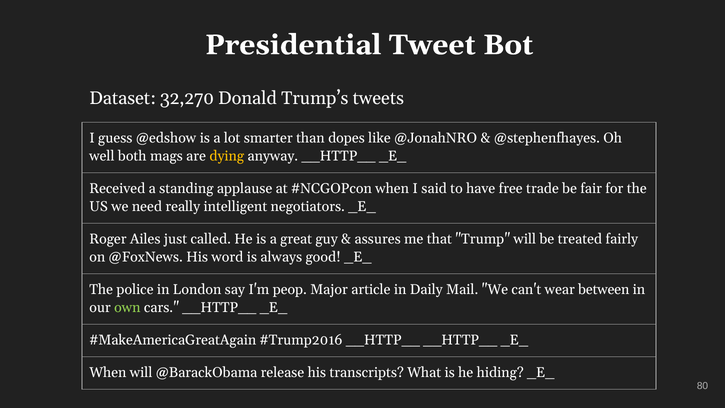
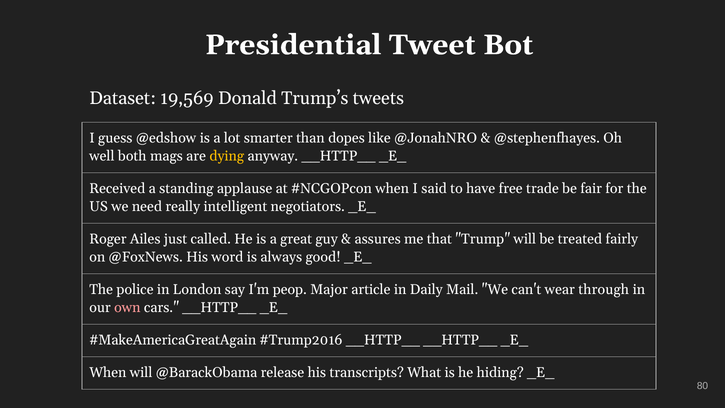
32,270: 32,270 -> 19,569
between: between -> through
own colour: light green -> pink
